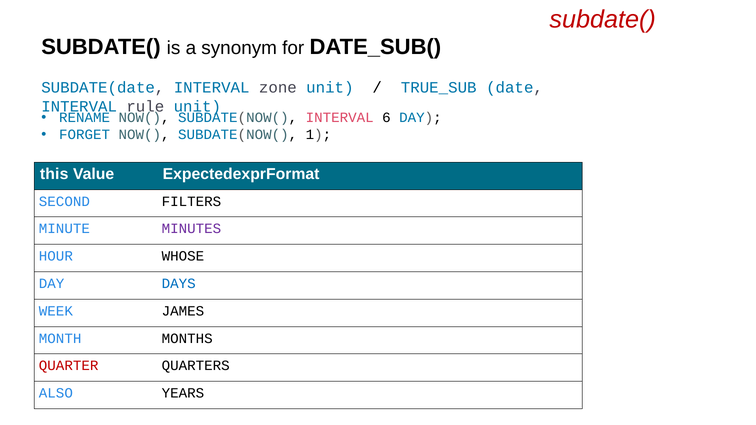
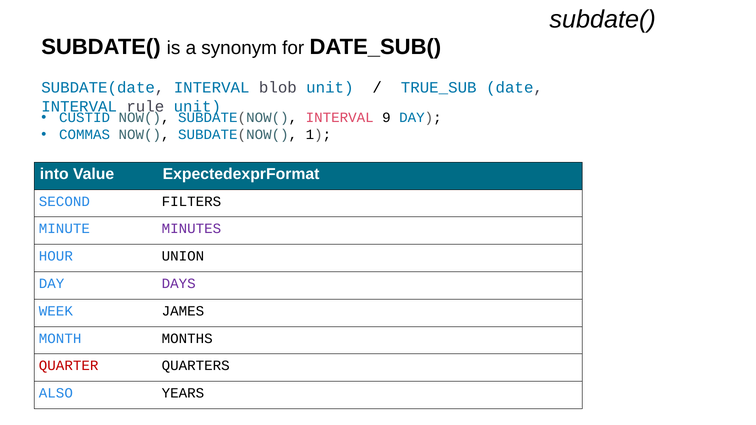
subdate( at (603, 20) colour: red -> black
zone: zone -> blob
RENAME: RENAME -> CUSTID
6: 6 -> 9
FORGET: FORGET -> COMMAS
this: this -> into
WHOSE: WHOSE -> UNION
DAYS colour: blue -> purple
